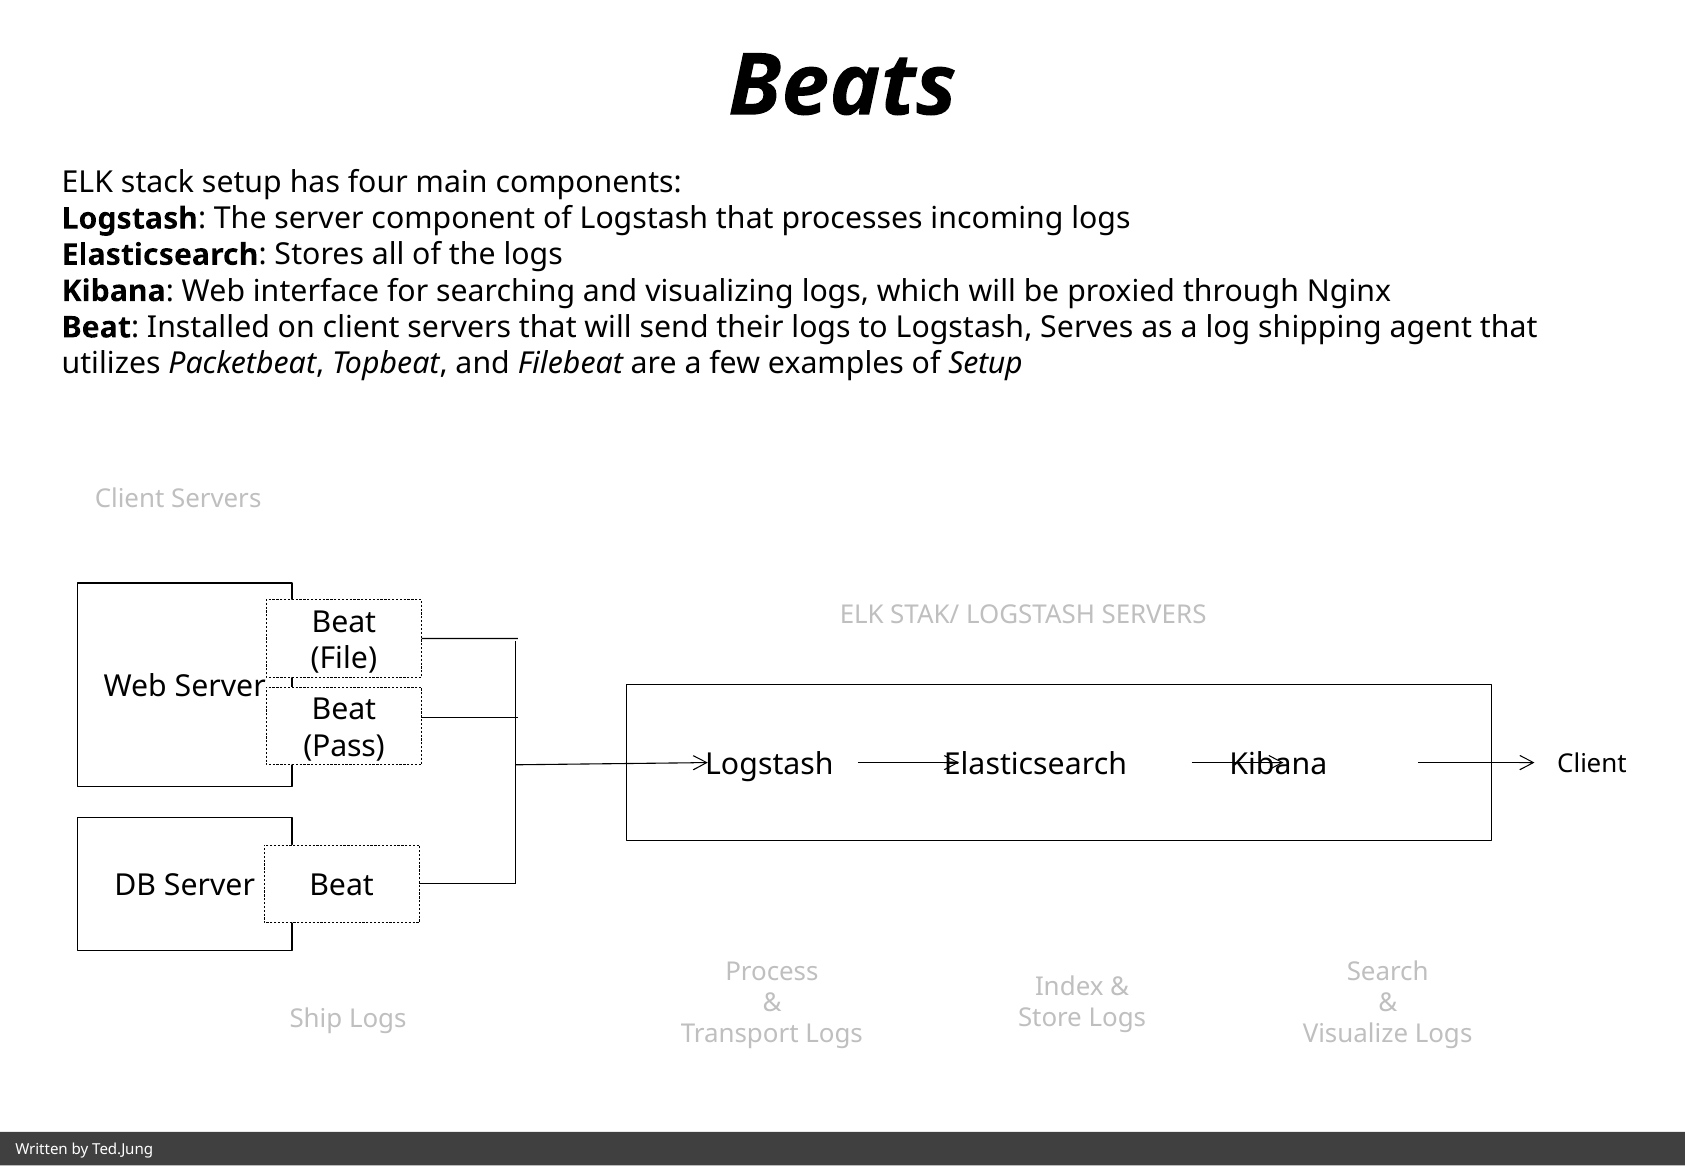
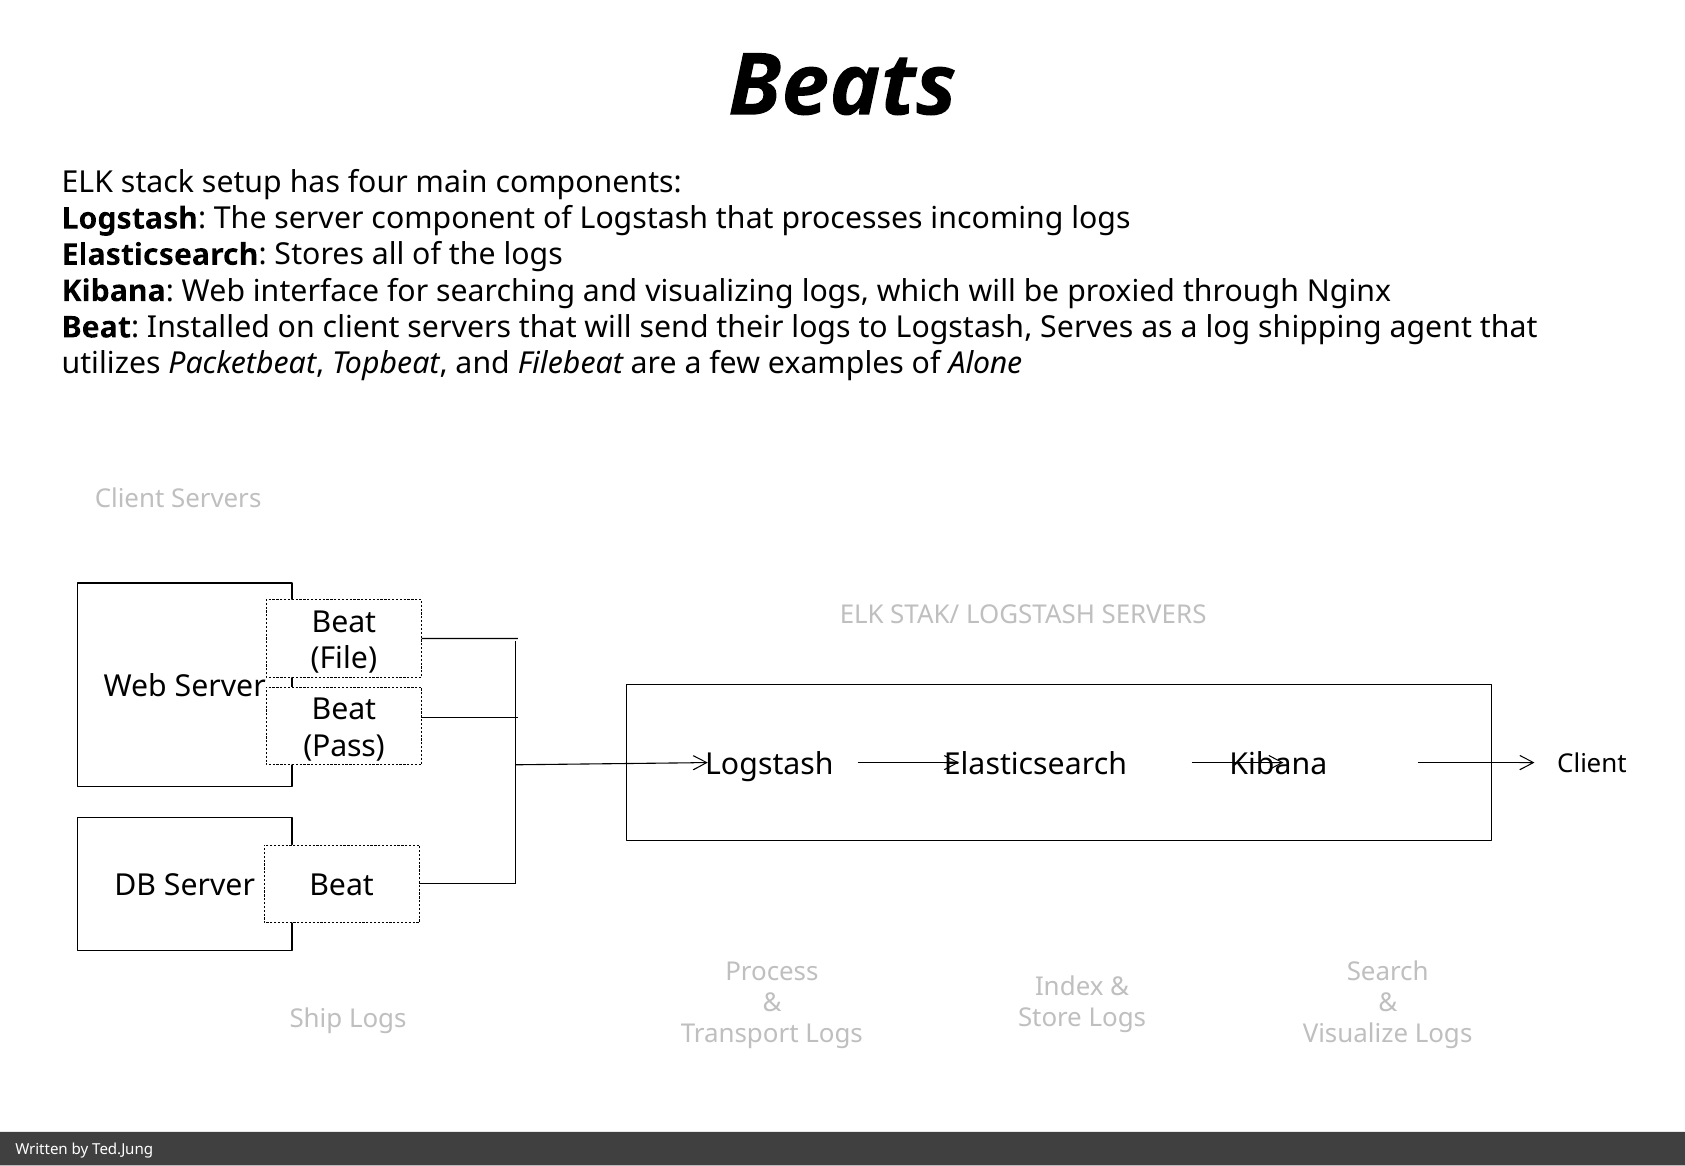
of Setup: Setup -> Alone
